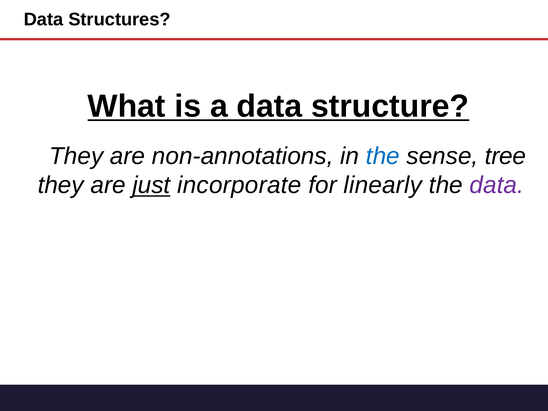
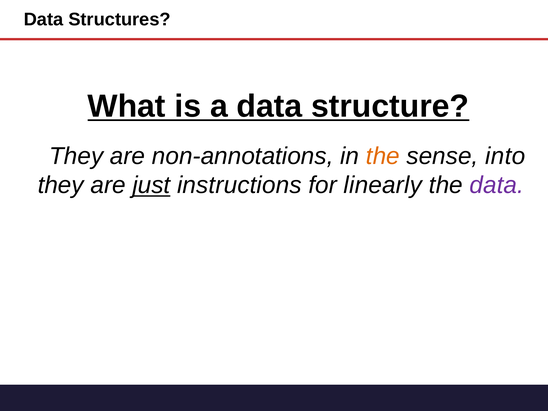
the at (383, 156) colour: blue -> orange
tree: tree -> into
incorporate: incorporate -> instructions
